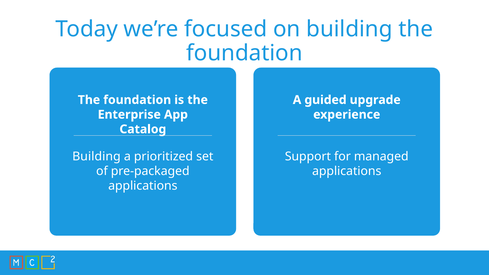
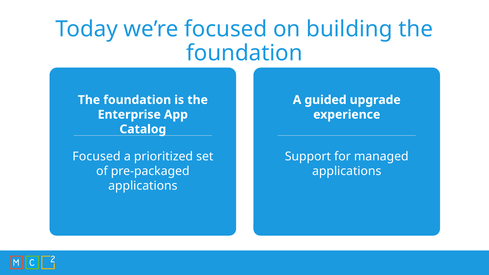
Building at (96, 157): Building -> Focused
